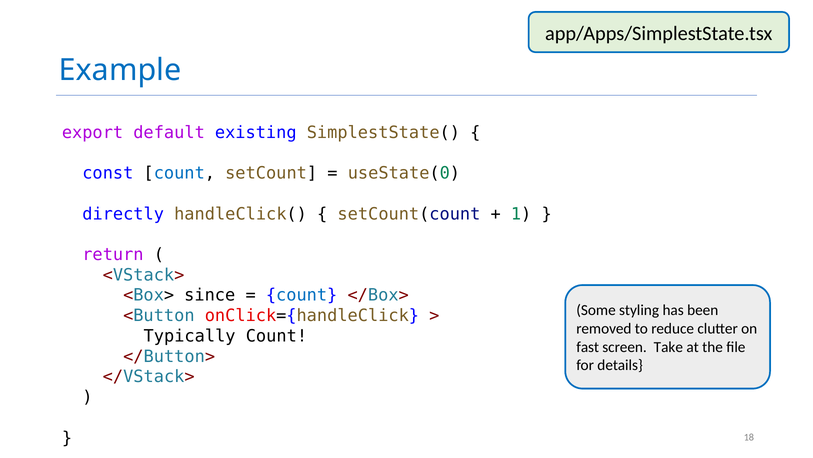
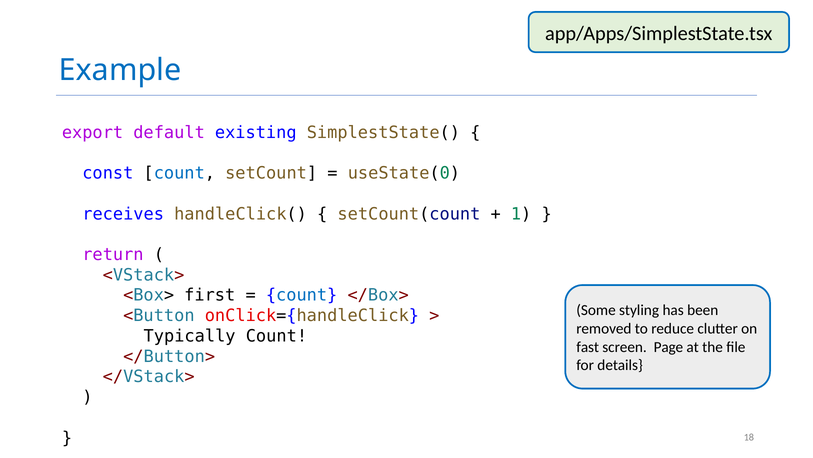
directly: directly -> receives
since: since -> first
Take: Take -> Page
